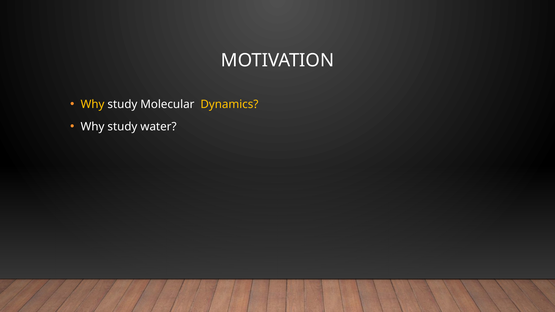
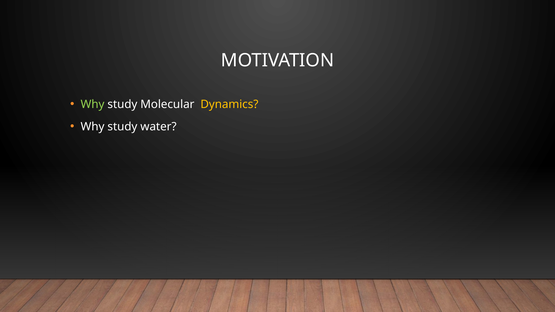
Why at (93, 104) colour: yellow -> light green
